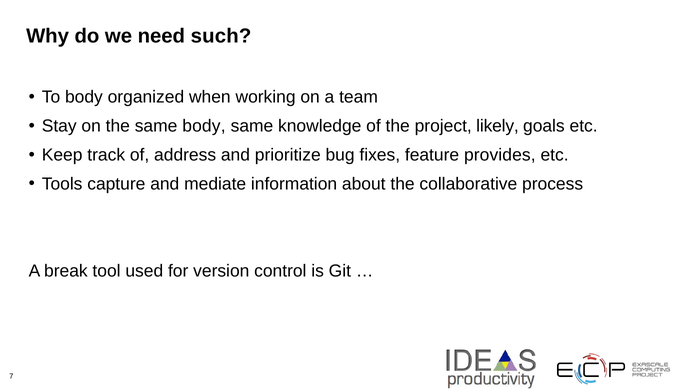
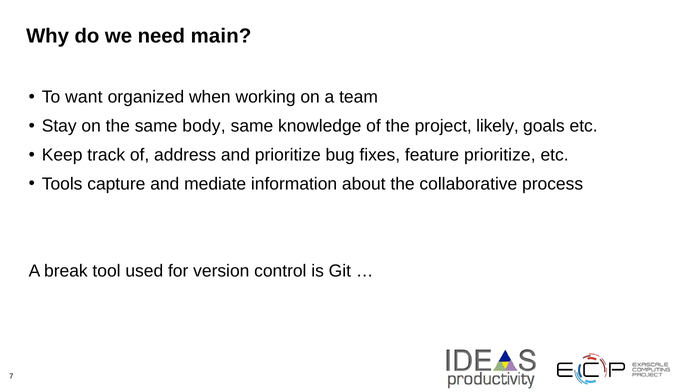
such: such -> main
To body: body -> want
feature provides: provides -> prioritize
